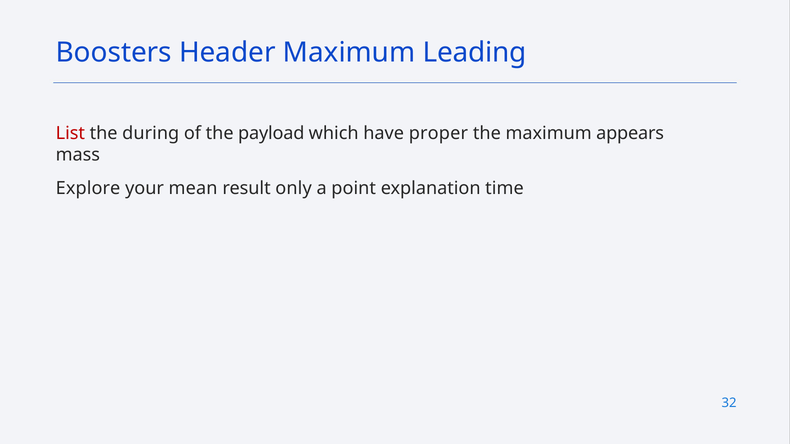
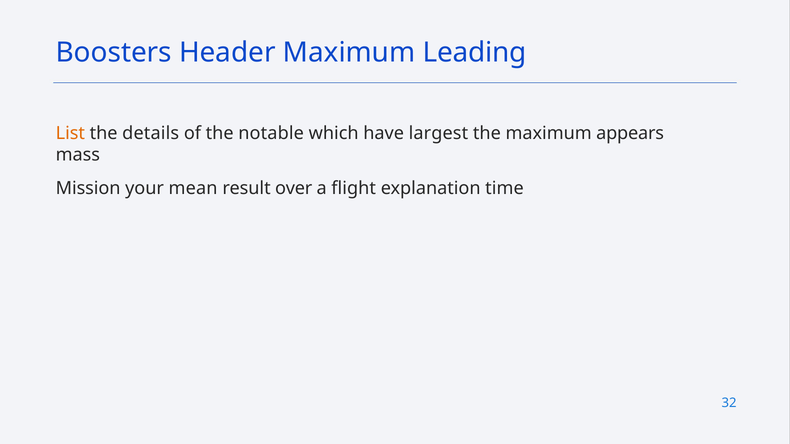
List colour: red -> orange
during: during -> details
payload: payload -> notable
proper: proper -> largest
Explore: Explore -> Mission
only: only -> over
point: point -> flight
